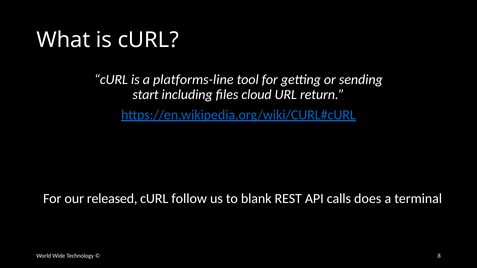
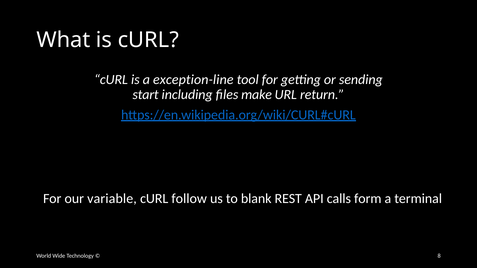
platforms-line: platforms-line -> exception-line
cloud: cloud -> make
released: released -> variable
does: does -> form
